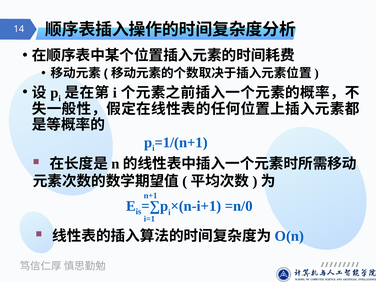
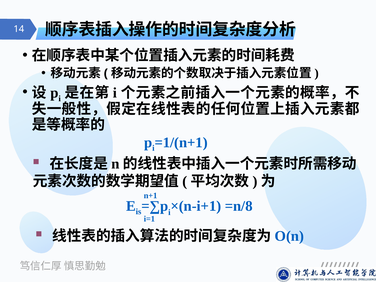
=n/0: =n/0 -> =n/8
